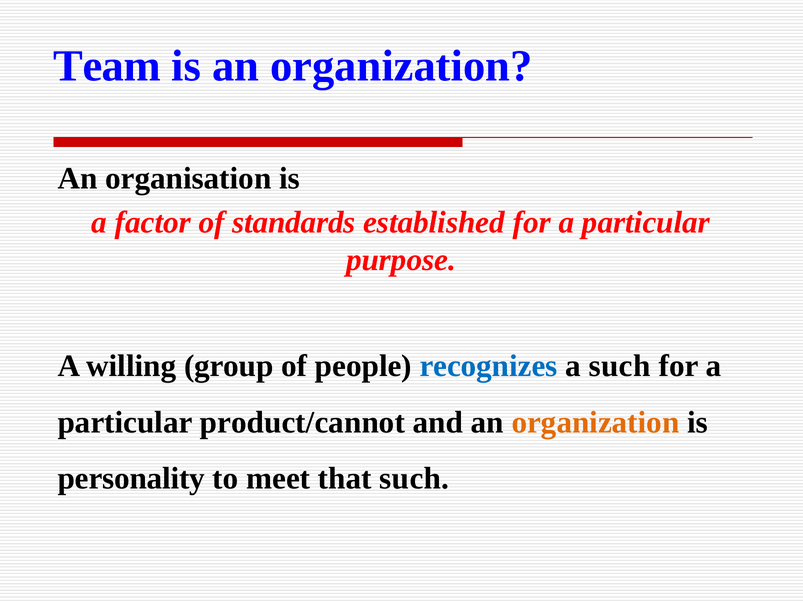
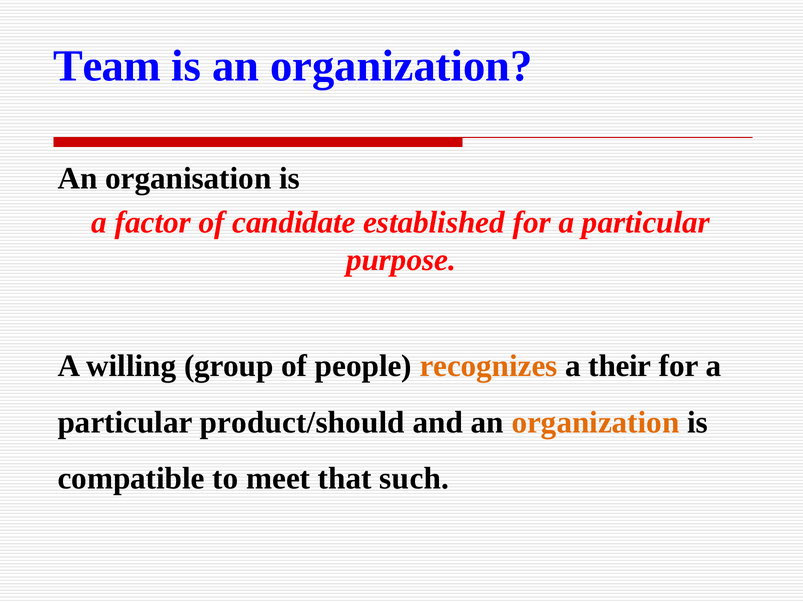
standards: standards -> candidate
recognizes colour: blue -> orange
a such: such -> their
product/cannot: product/cannot -> product/should
personality: personality -> compatible
